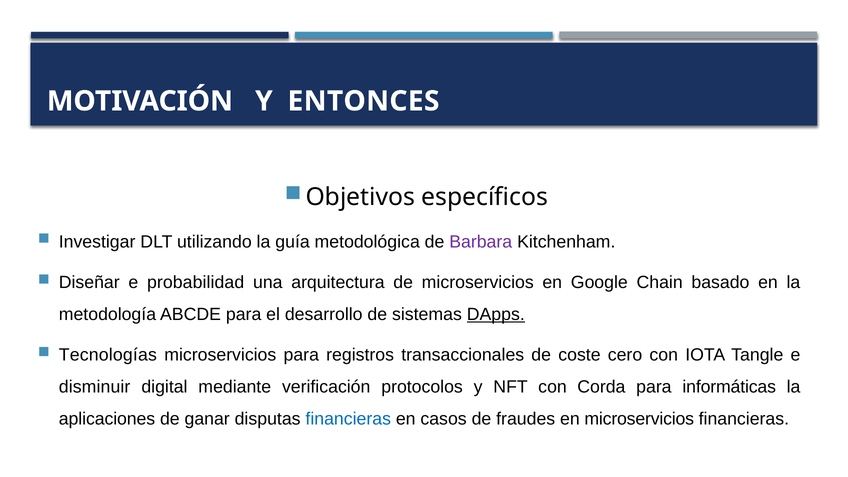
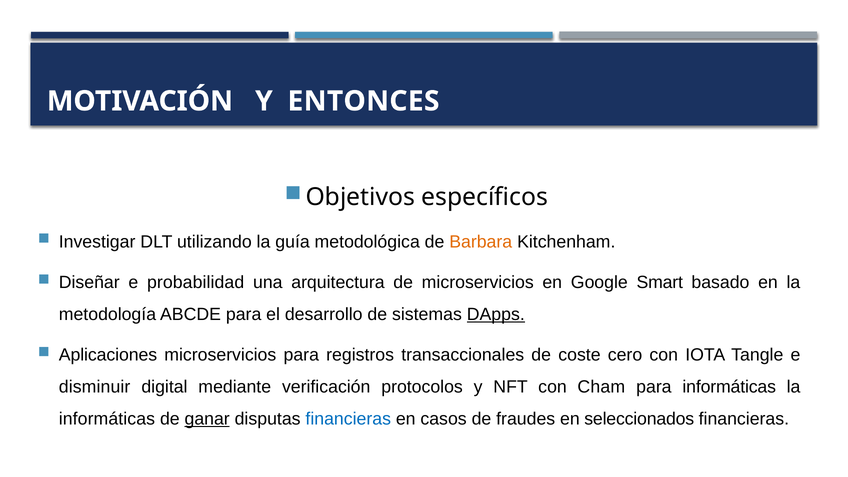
Barbara colour: purple -> orange
Chain: Chain -> Smart
Tecnologías: Tecnologías -> Aplicaciones
Corda: Corda -> Cham
aplicaciones at (107, 419): aplicaciones -> informáticas
ganar underline: none -> present
en microservicios: microservicios -> seleccionados
